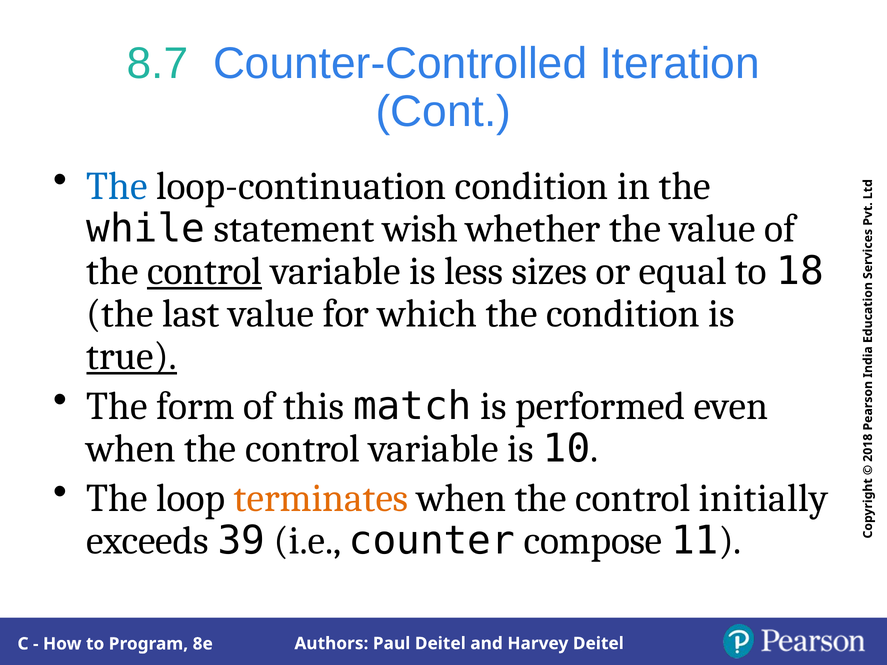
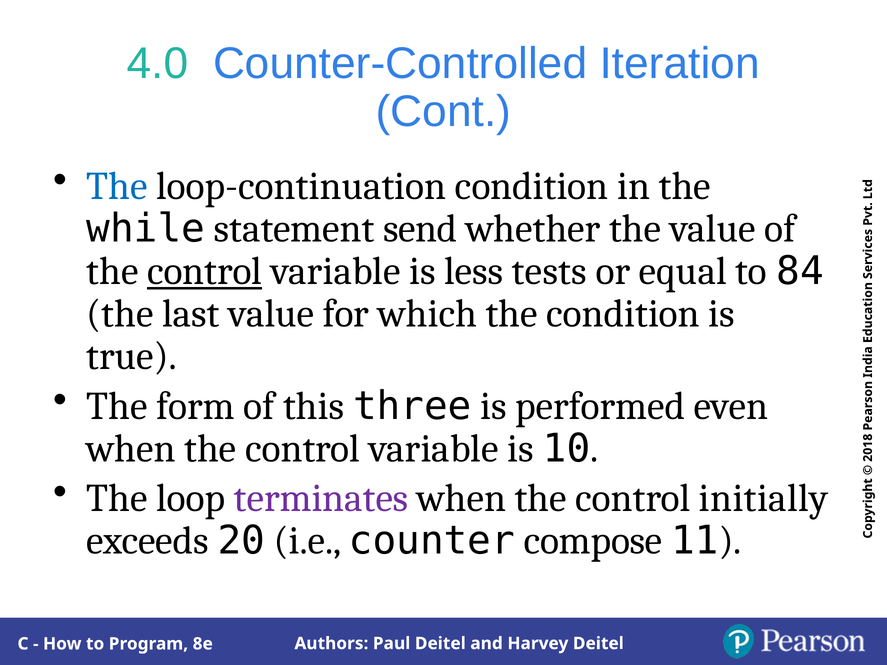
8.7: 8.7 -> 4.0
wish: wish -> send
sizes: sizes -> tests
18: 18 -> 84
true underline: present -> none
match: match -> three
terminates colour: orange -> purple
39: 39 -> 20
